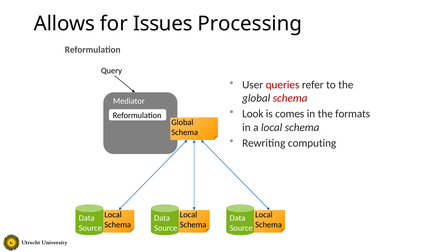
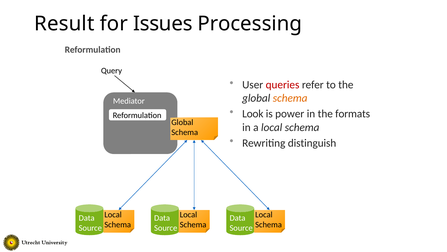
Allows: Allows -> Result
schema at (290, 98) colour: red -> orange
comes: comes -> power
computing: computing -> distinguish
